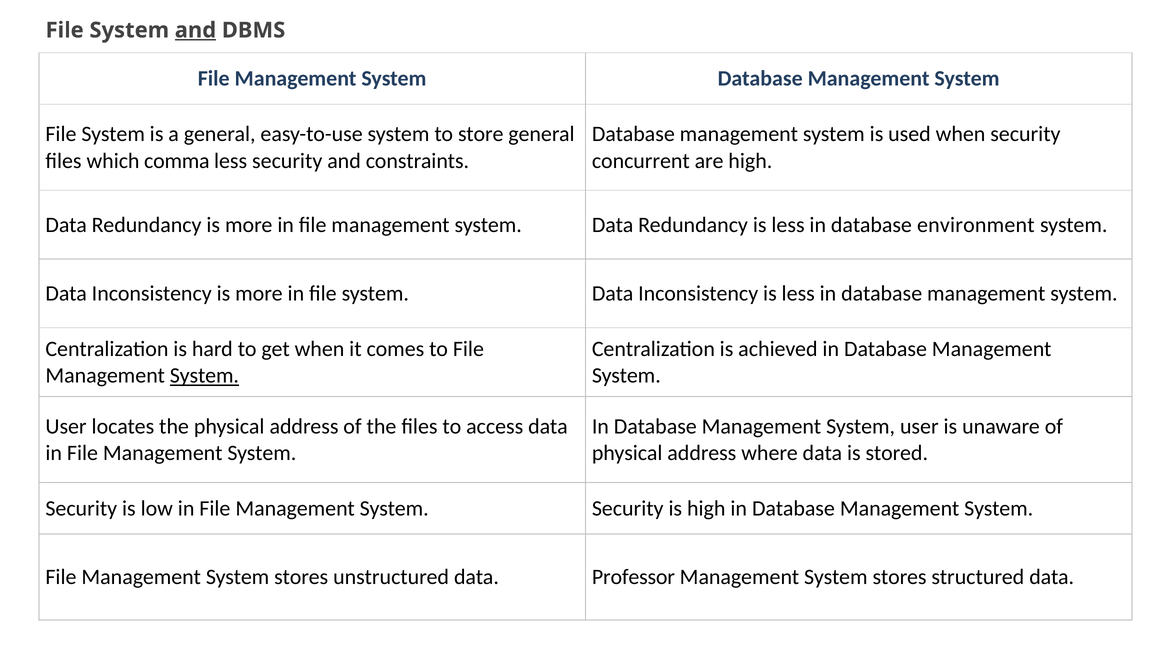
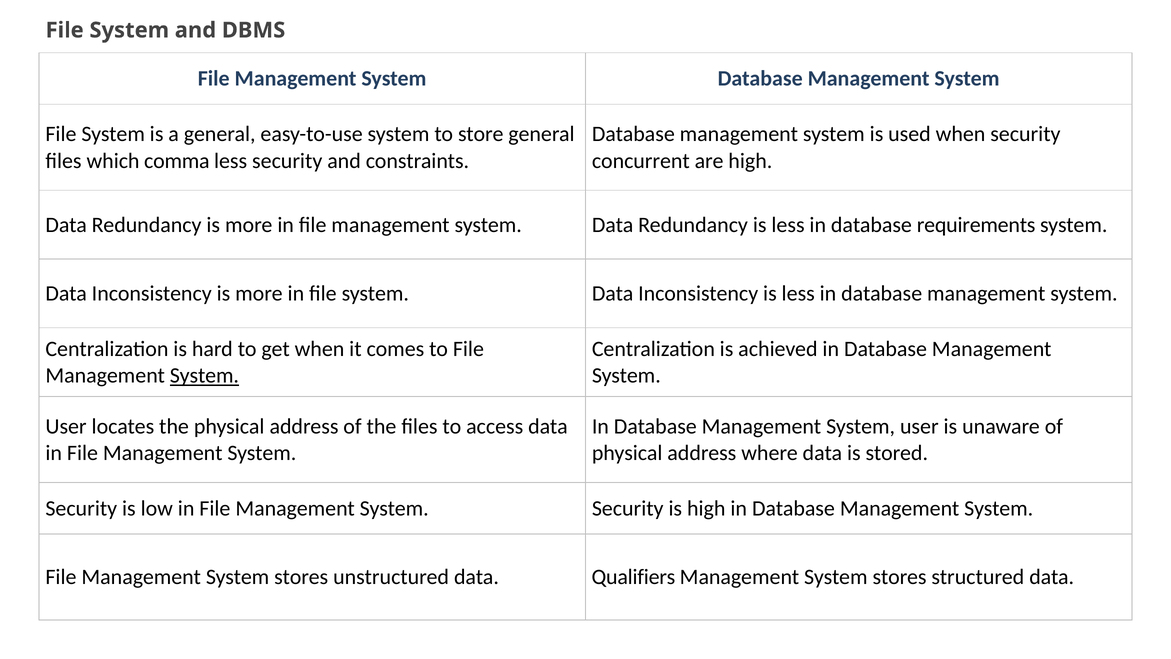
and at (195, 30) underline: present -> none
environment: environment -> requirements
Professor: Professor -> Qualifiers
